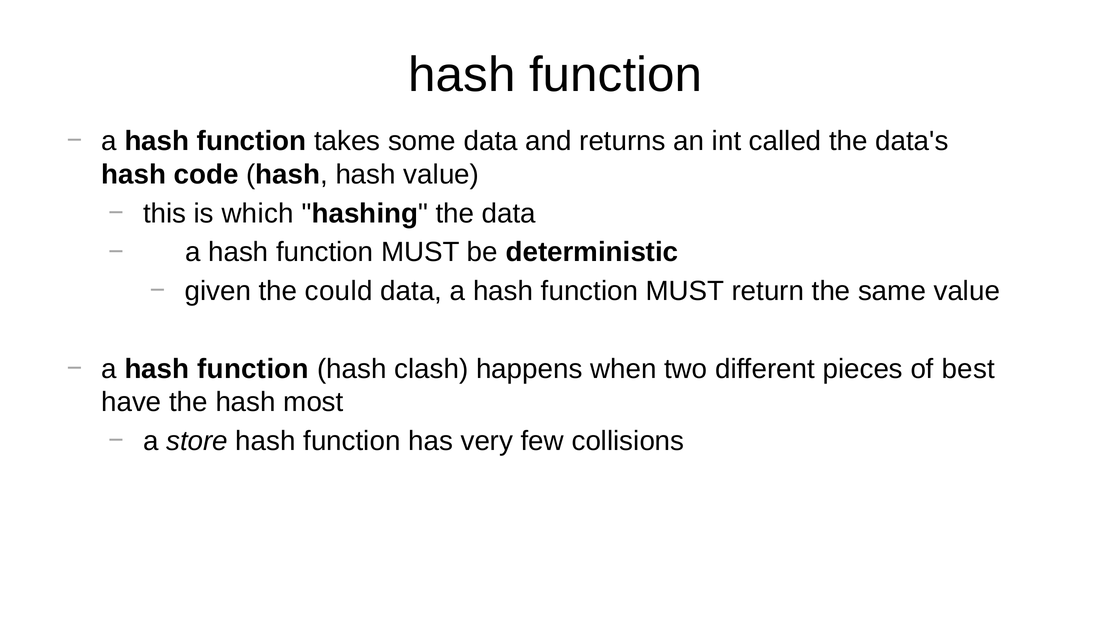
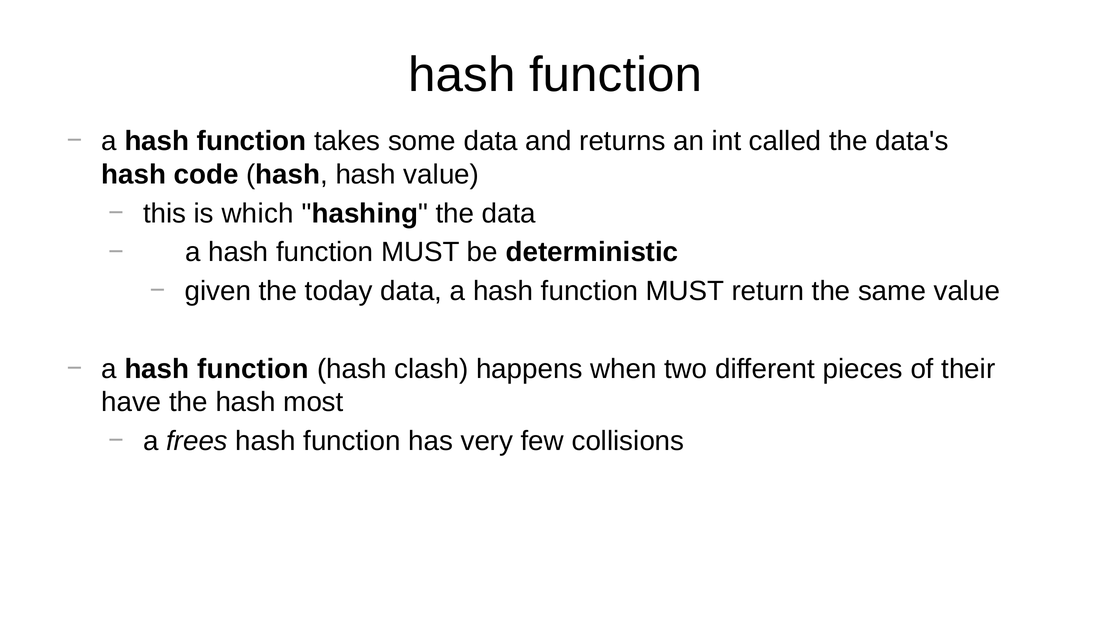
could: could -> today
best: best -> their
store: store -> frees
